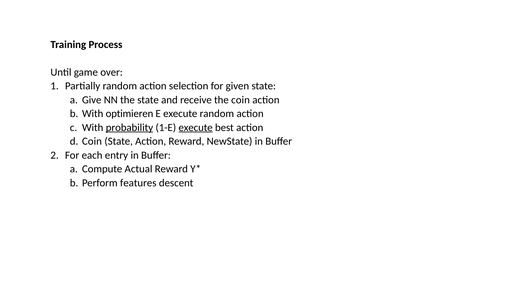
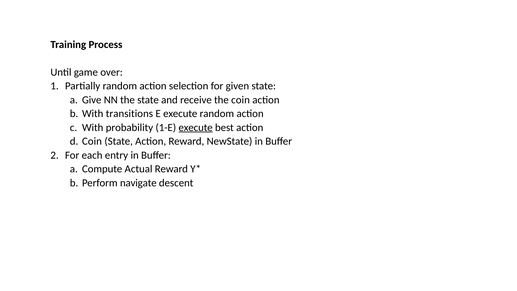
optimieren: optimieren -> transitions
probability underline: present -> none
features: features -> navigate
